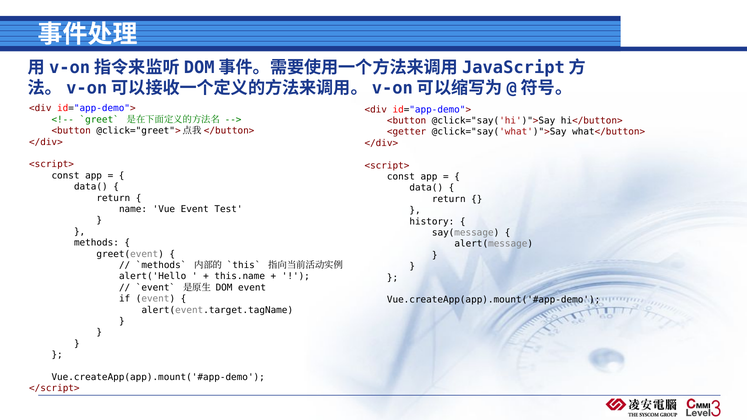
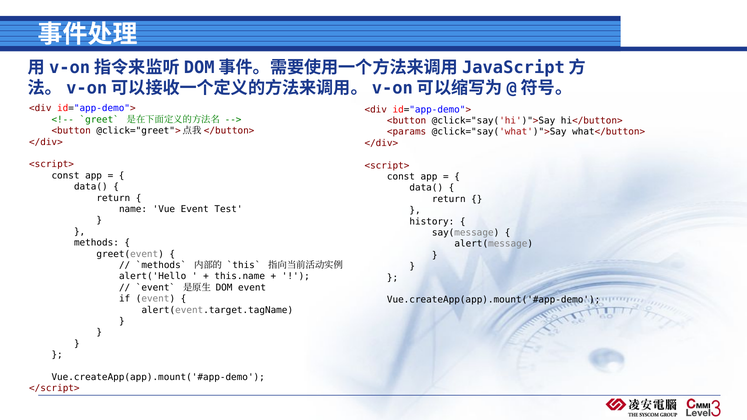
<getter: <getter -> <params
